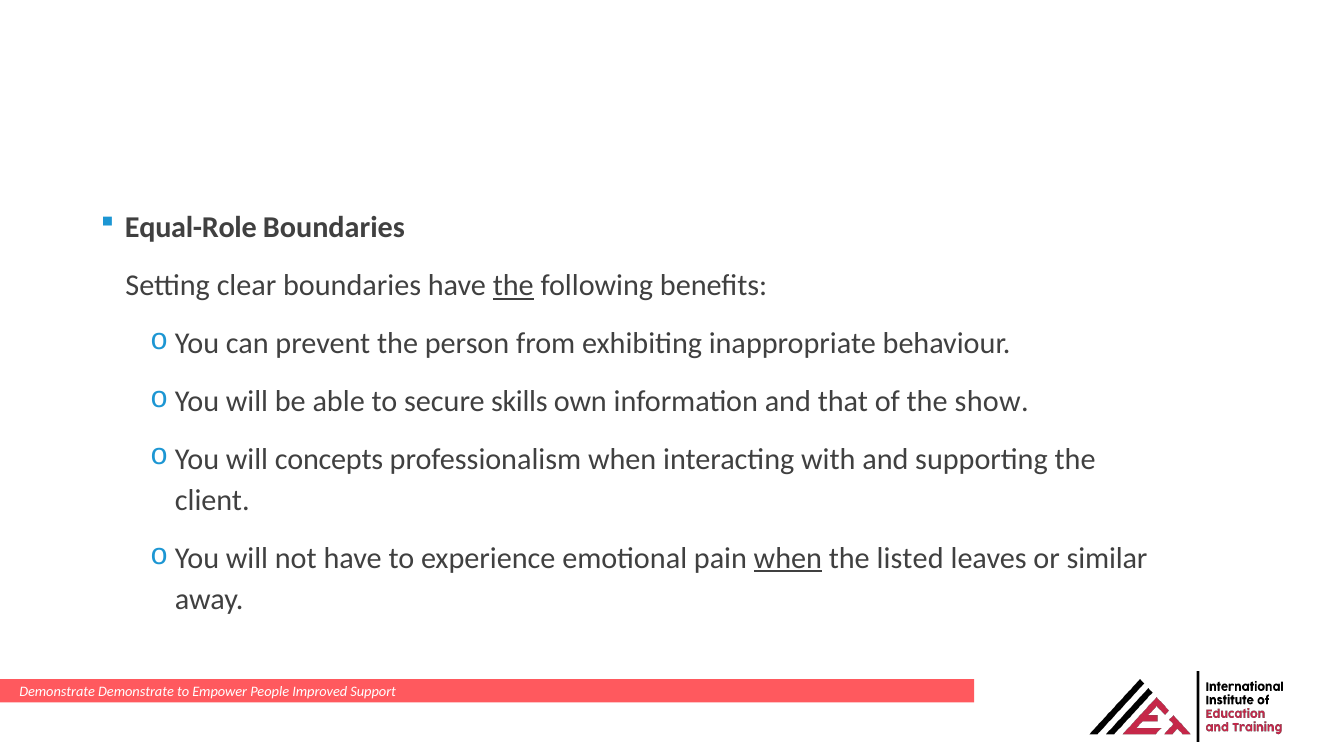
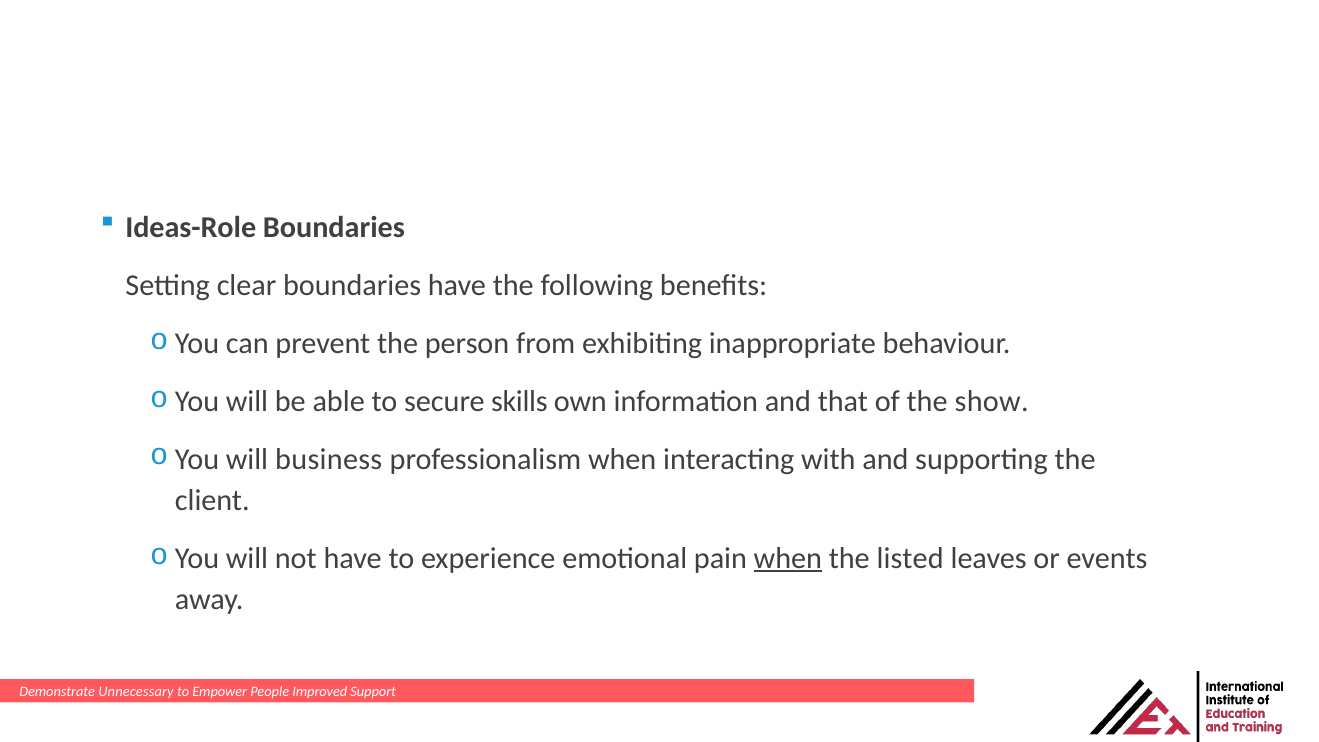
Equal-Role: Equal-Role -> Ideas-Role
the at (513, 286) underline: present -> none
concepts: concepts -> business
similar: similar -> events
Demonstrate Demonstrate: Demonstrate -> Unnecessary
